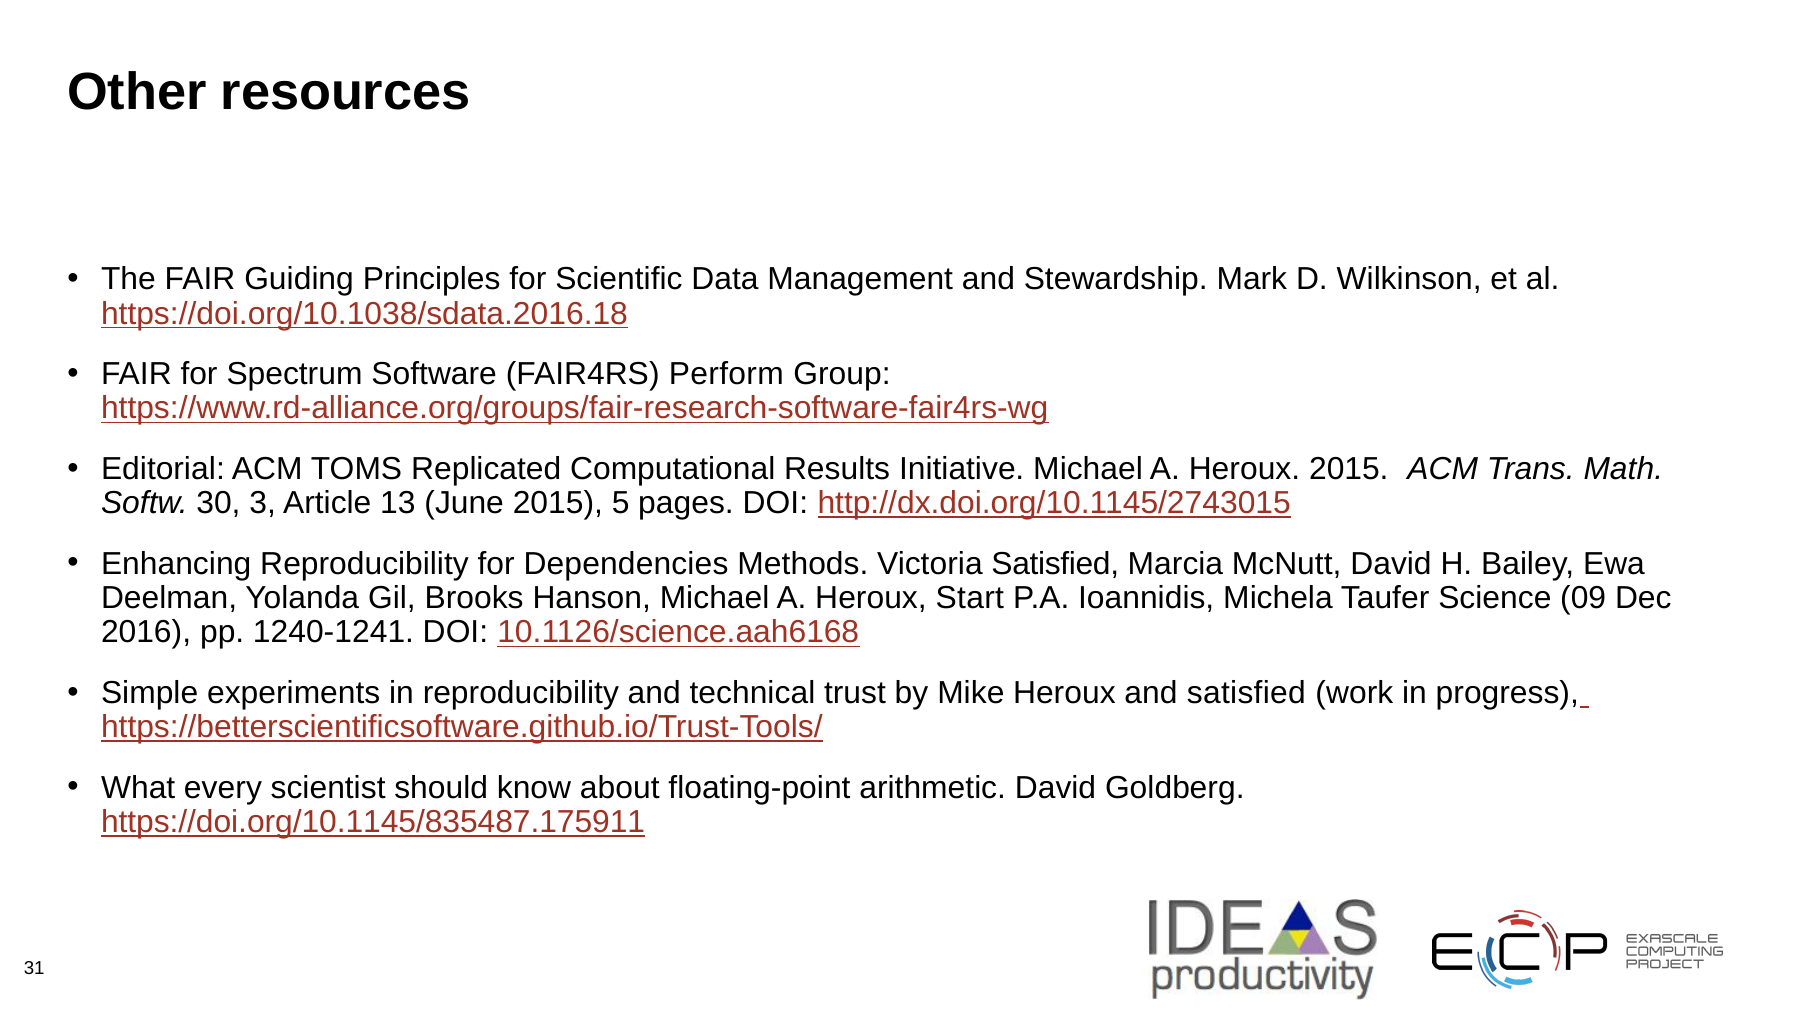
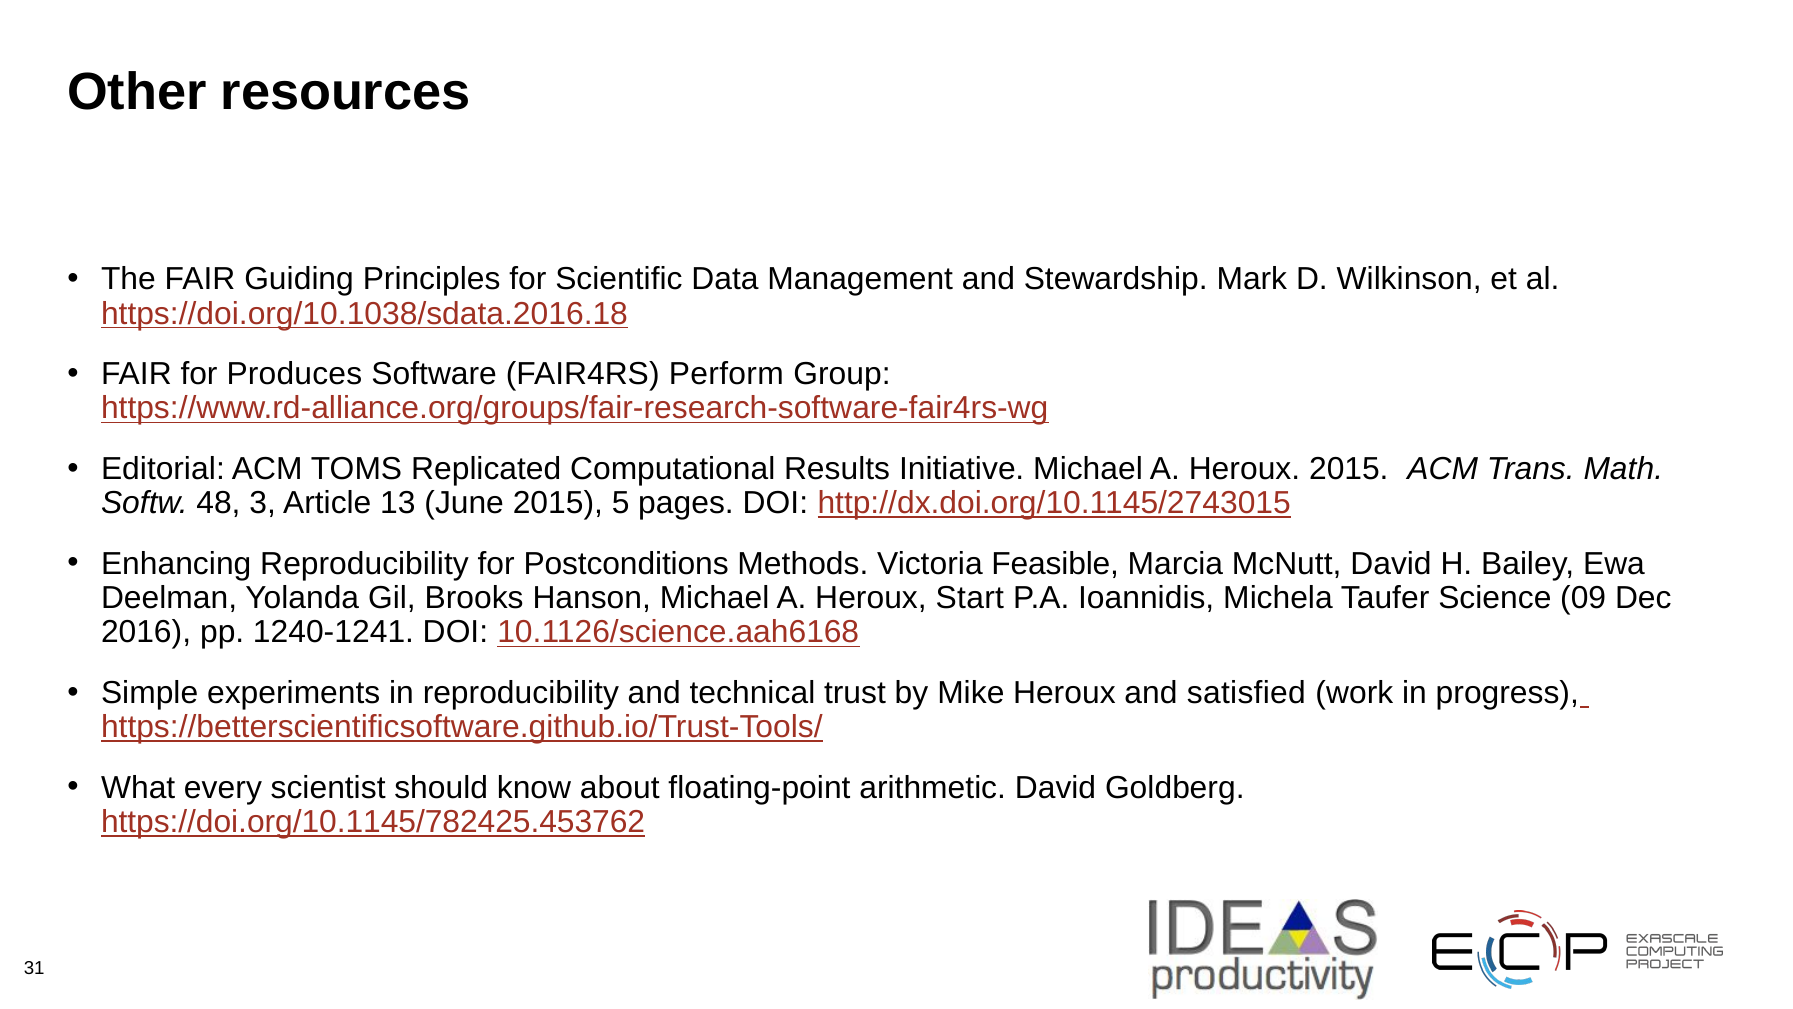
Spectrum: Spectrum -> Produces
30: 30 -> 48
Dependencies: Dependencies -> Postconditions
Victoria Satisfied: Satisfied -> Feasible
https://doi.org/10.1145/835487.175911: https://doi.org/10.1145/835487.175911 -> https://doi.org/10.1145/782425.453762
